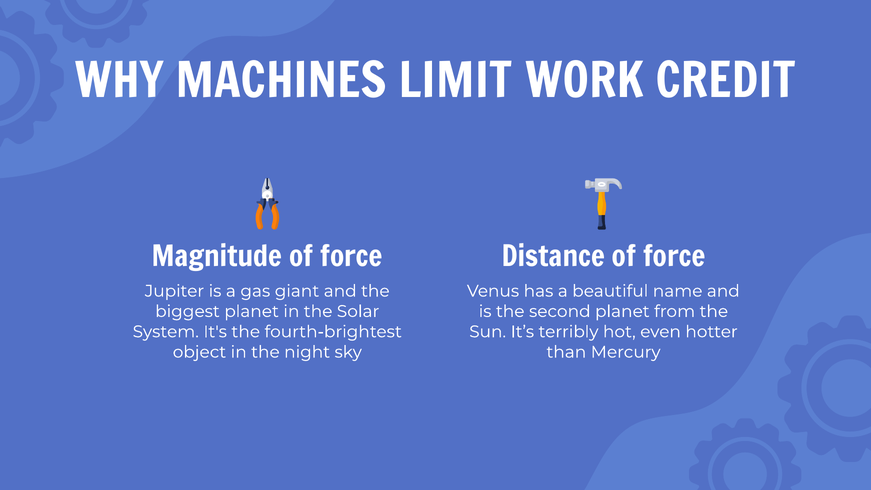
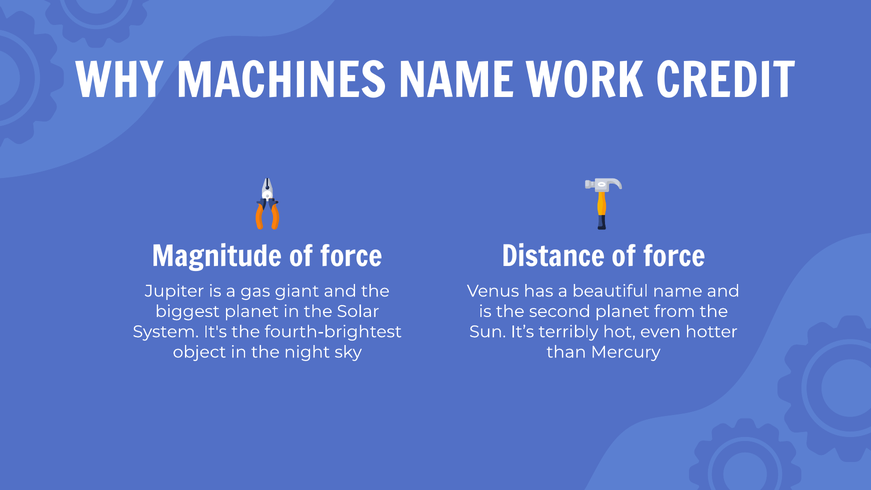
MACHINES LIMIT: LIMIT -> NAME
